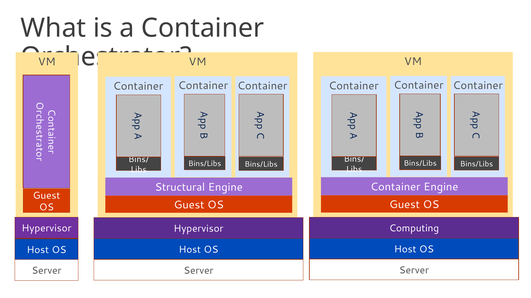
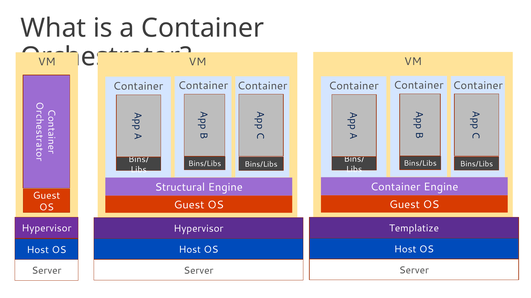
Computing: Computing -> Templatize
